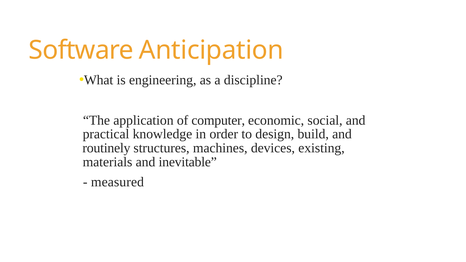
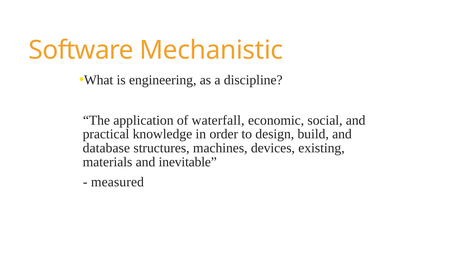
Anticipation: Anticipation -> Mechanistic
computer: computer -> waterfall
routinely: routinely -> database
